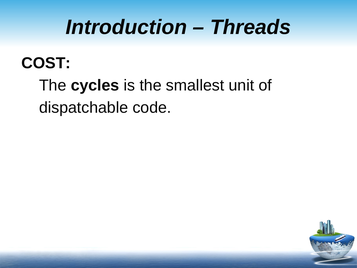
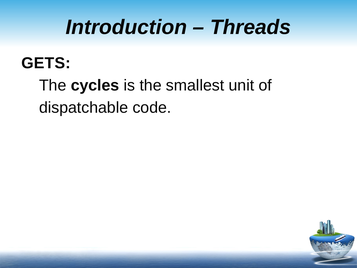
COST: COST -> GETS
